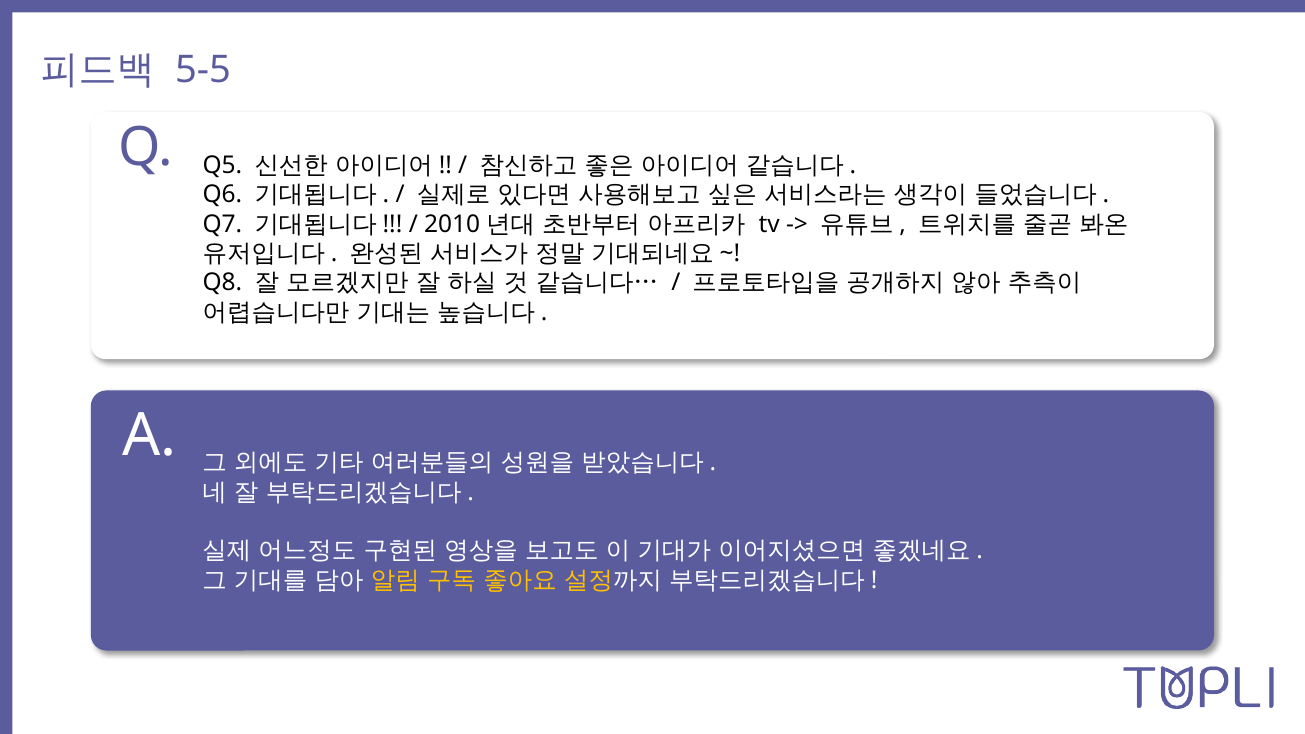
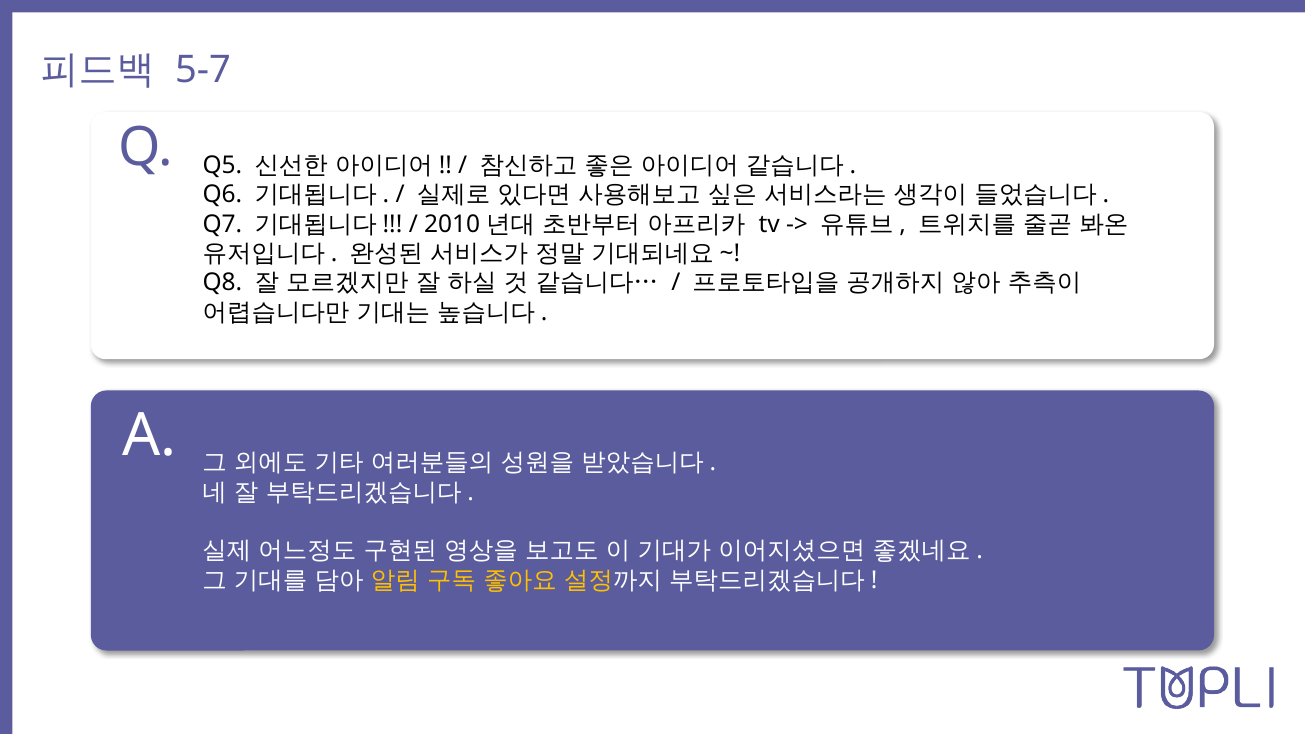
5-5: 5-5 -> 5-7
